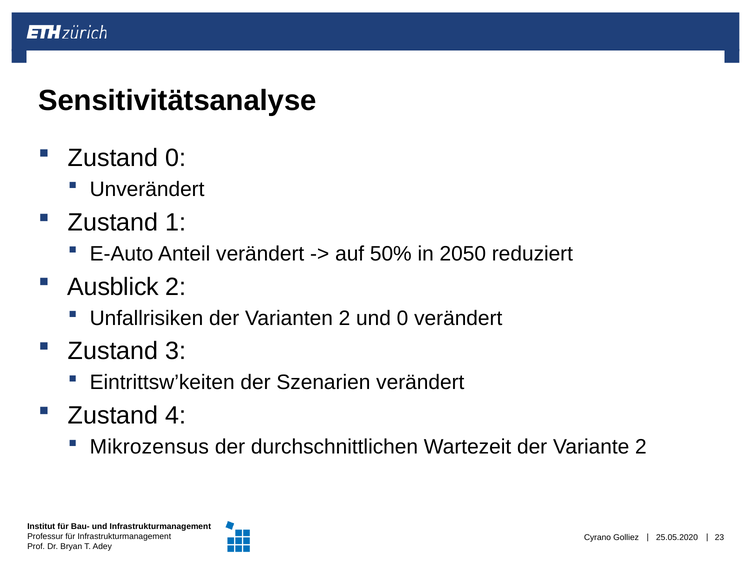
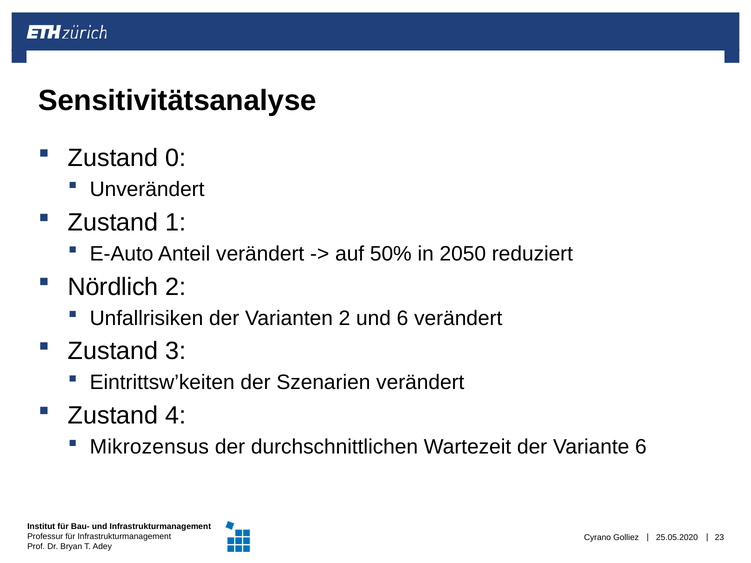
Ausblick: Ausblick -> Nördlich
und 0: 0 -> 6
Variante 2: 2 -> 6
